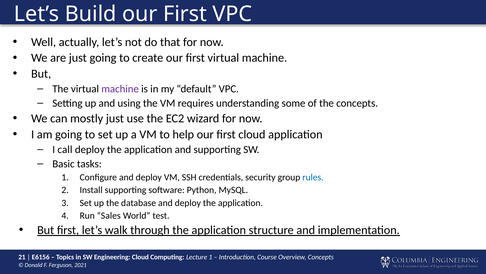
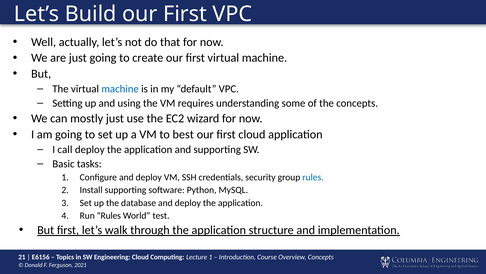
machine at (120, 89) colour: purple -> blue
help: help -> best
Run Sales: Sales -> Rules
